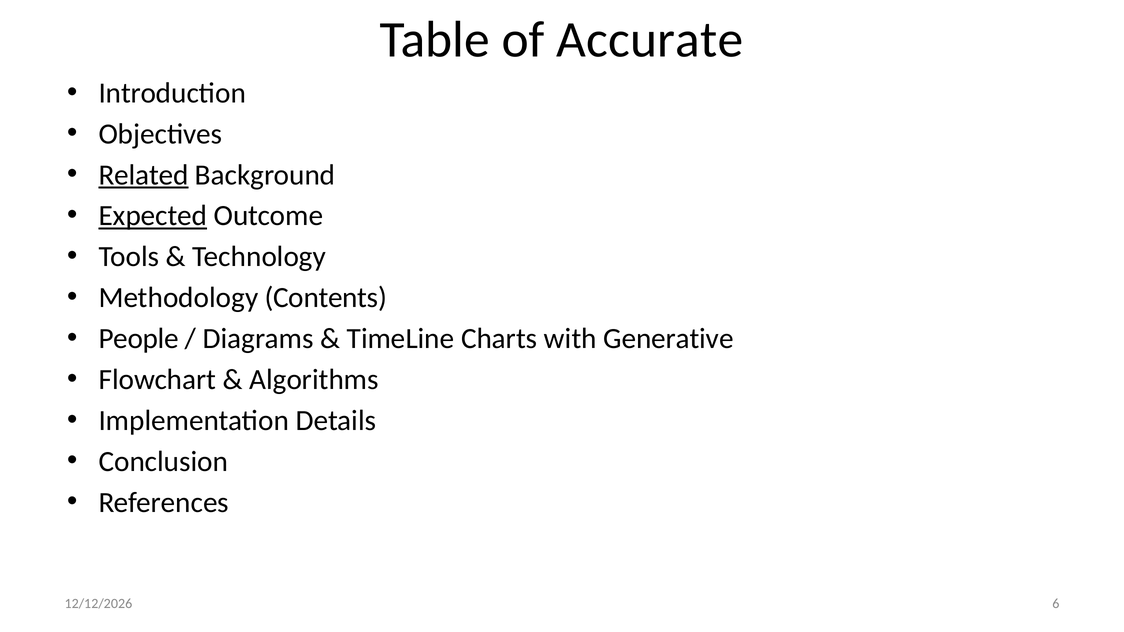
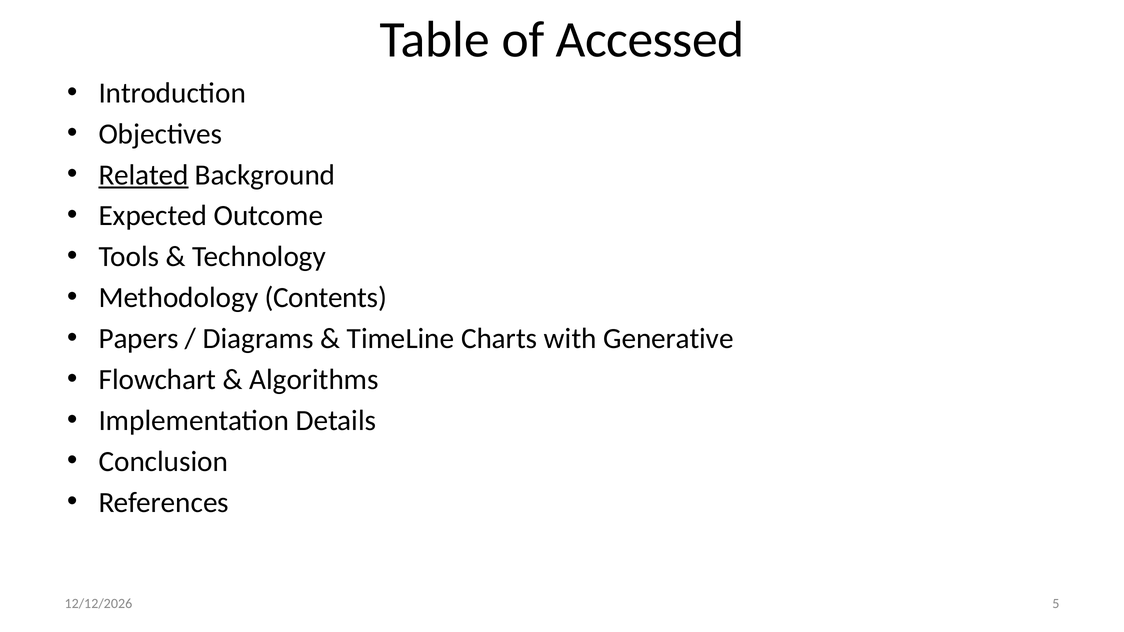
Accurate: Accurate -> Accessed
Expected underline: present -> none
People: People -> Papers
6: 6 -> 5
